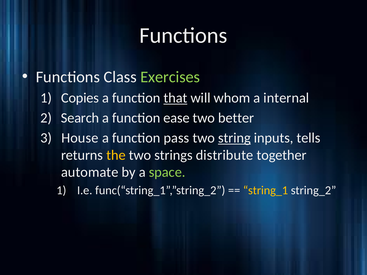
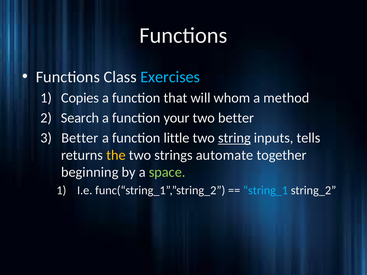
Exercises colour: light green -> light blue
that underline: present -> none
internal: internal -> method
ease: ease -> your
House at (80, 138): House -> Better
pass: pass -> little
distribute: distribute -> automate
automate: automate -> beginning
string_1 colour: yellow -> light blue
